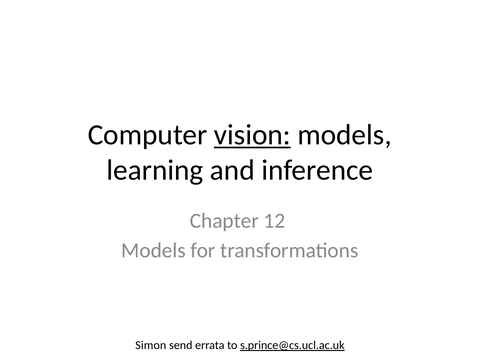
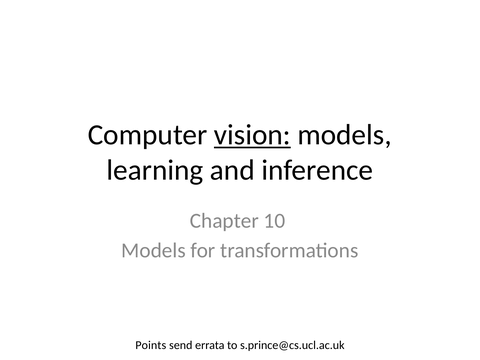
12: 12 -> 10
Simon: Simon -> Points
s.prince@cs.ucl.ac.uk underline: present -> none
